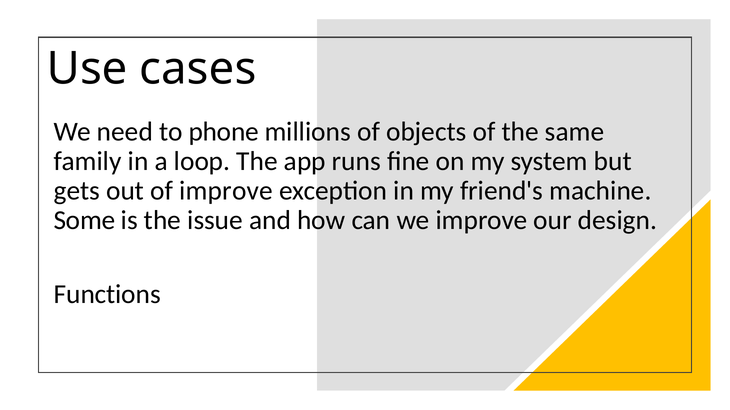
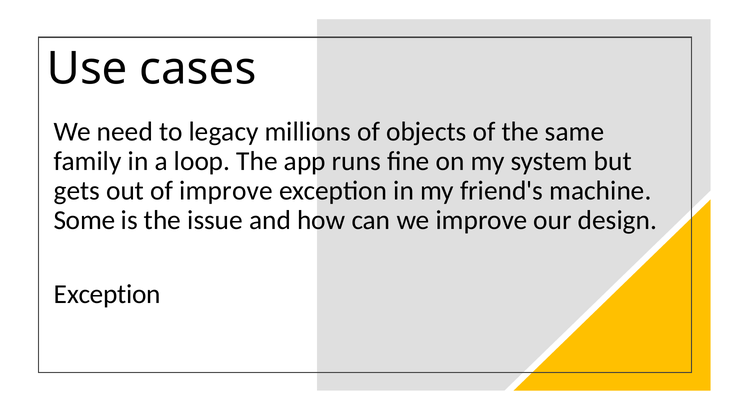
phone: phone -> legacy
Functions at (107, 294): Functions -> Exception
